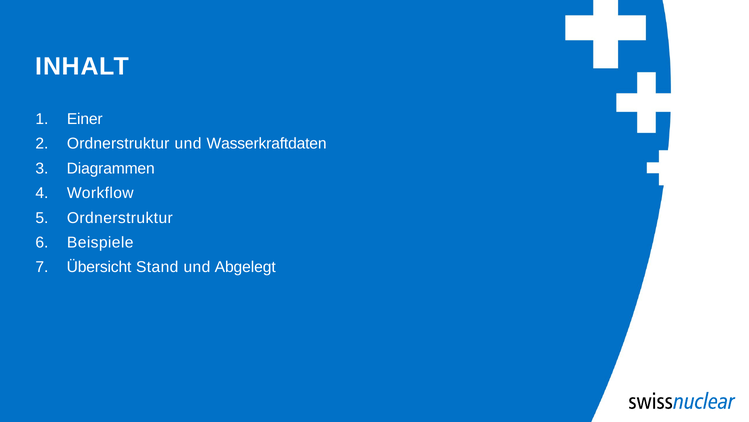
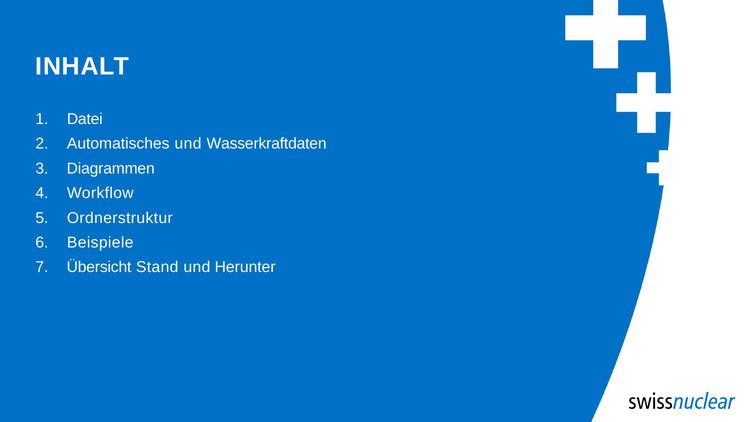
Einer: Einer -> Datei
Ordnerstruktur at (118, 144): Ordnerstruktur -> Automatisches
Abgelegt: Abgelegt -> Herunter
